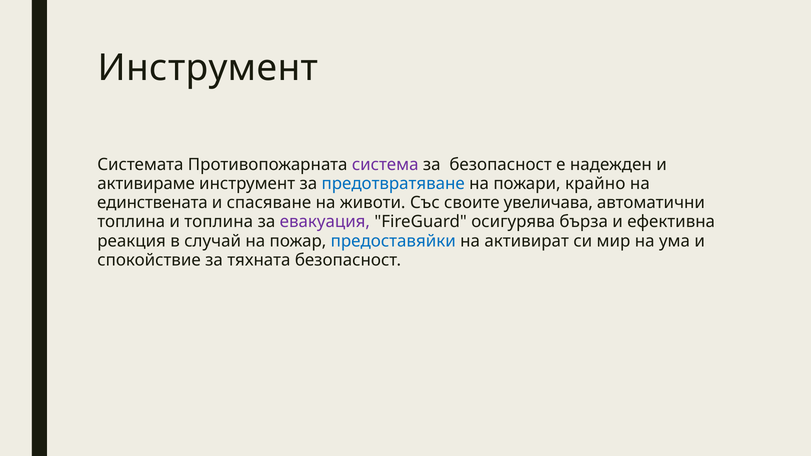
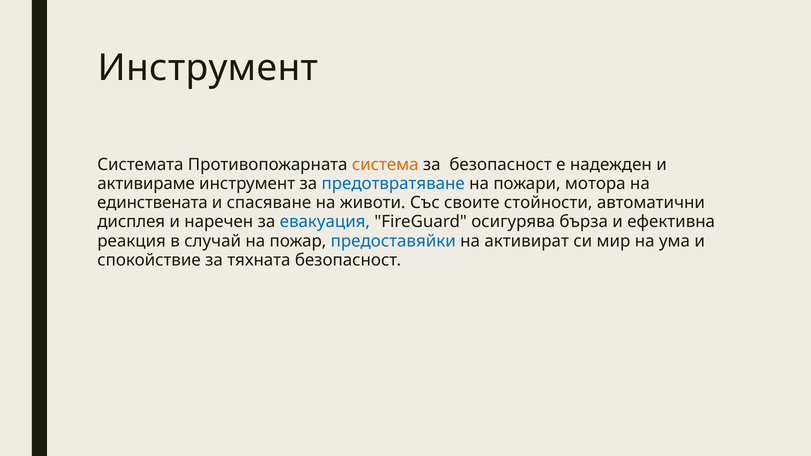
система colour: purple -> orange
крайно: крайно -> мотора
увеличава: увеличава -> стойности
топлина at (131, 222): топлина -> дисплея
и топлина: топлина -> наречен
евакуация colour: purple -> blue
